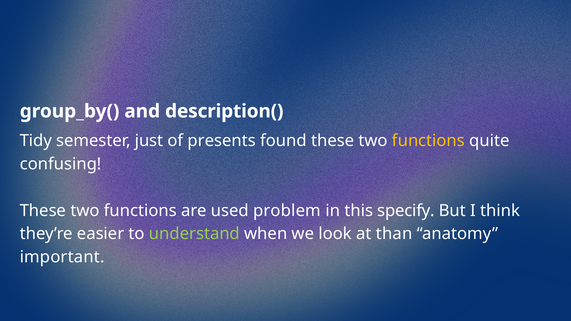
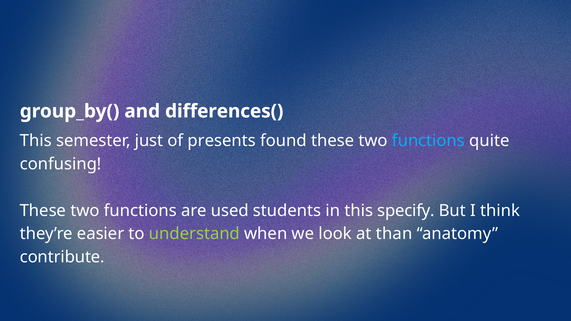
description(: description( -> differences(
Tidy at (36, 141): Tidy -> This
functions at (428, 141) colour: yellow -> light blue
problem: problem -> students
important: important -> contribute
